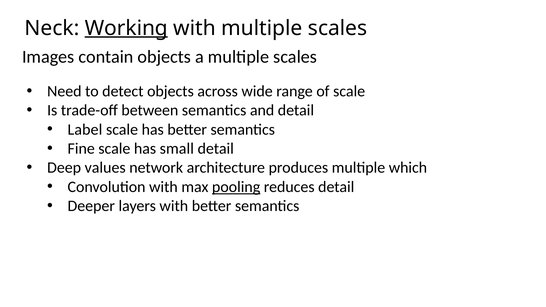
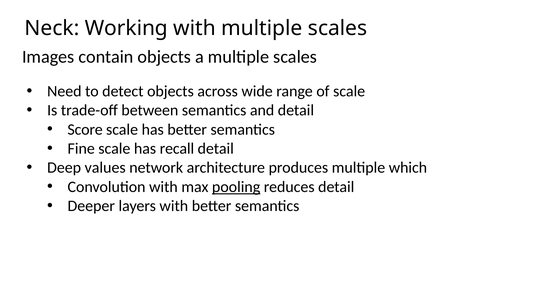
Working underline: present -> none
Label: Label -> Score
small: small -> recall
